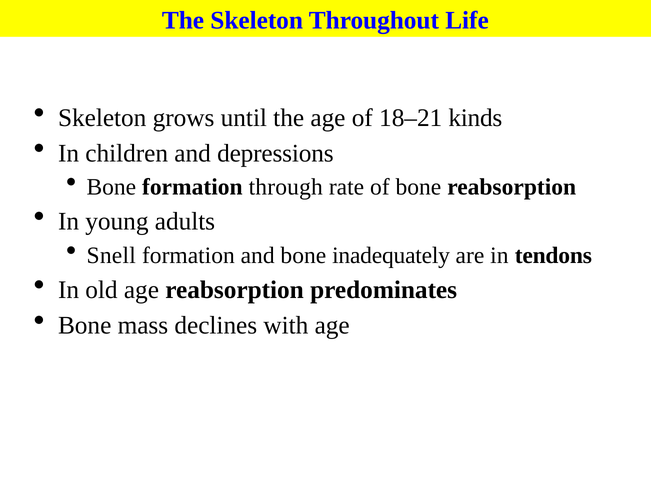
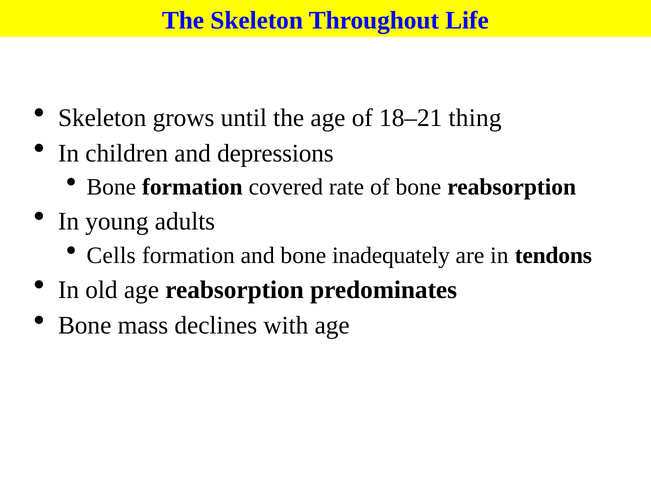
kinds: kinds -> thing
through: through -> covered
Snell: Snell -> Cells
